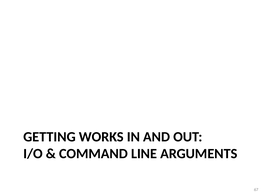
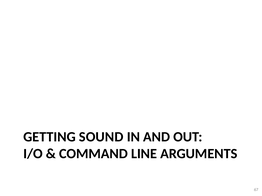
WORKS: WORKS -> SOUND
